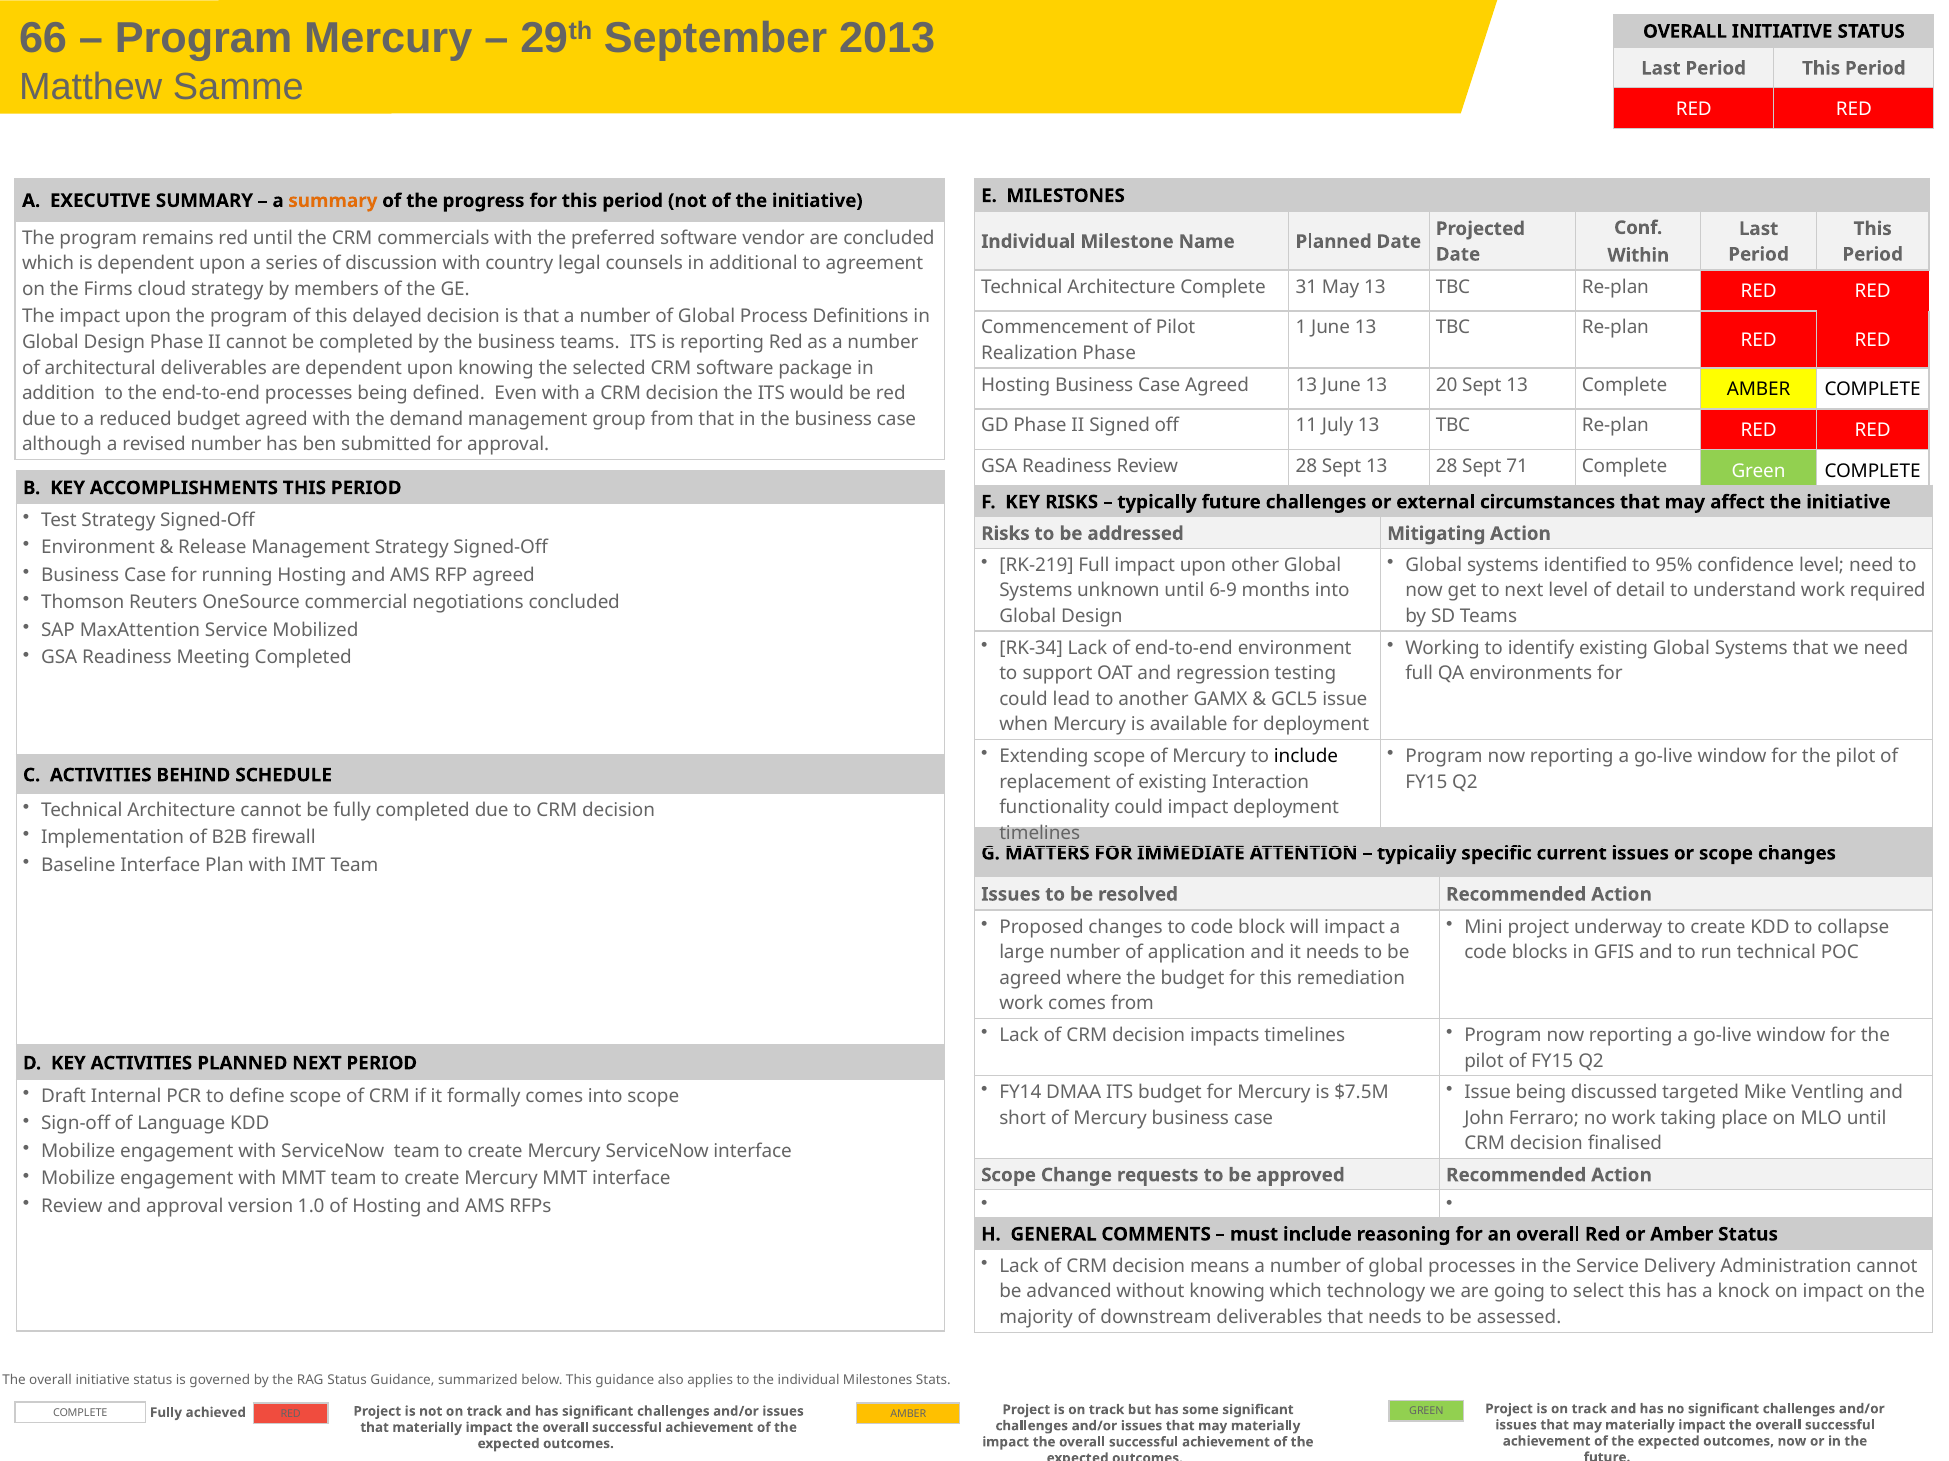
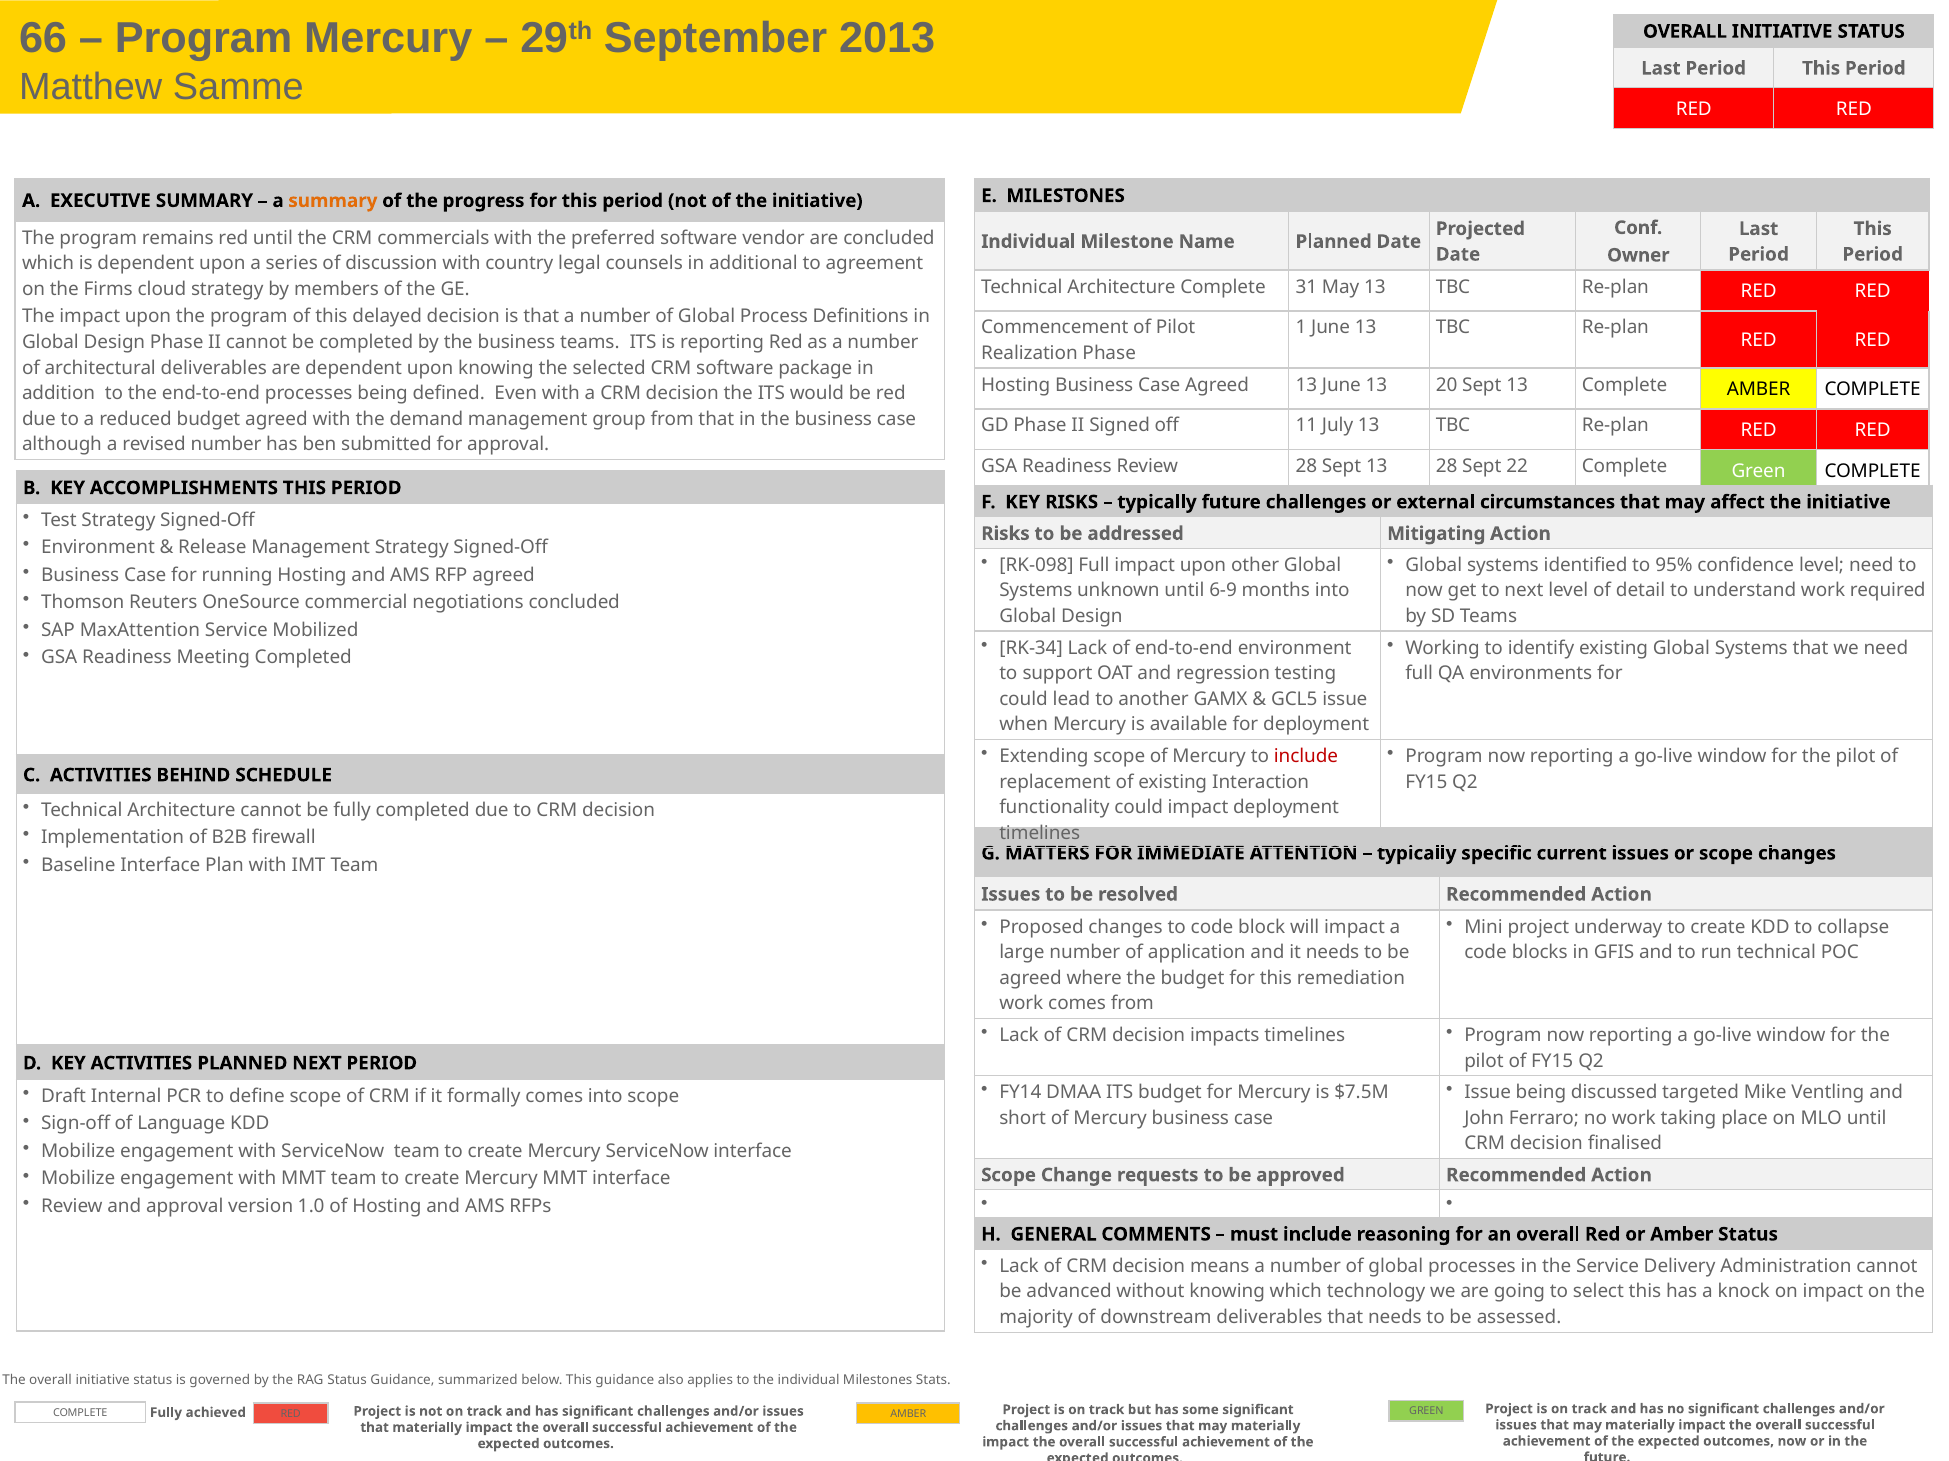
Within: Within -> Owner
71: 71 -> 22
RK-219: RK-219 -> RK-098
include at (1306, 757) colour: black -> red
